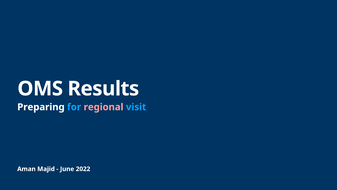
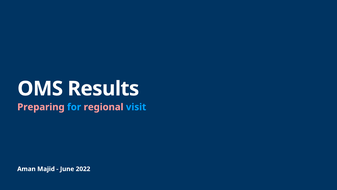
Preparing colour: white -> pink
